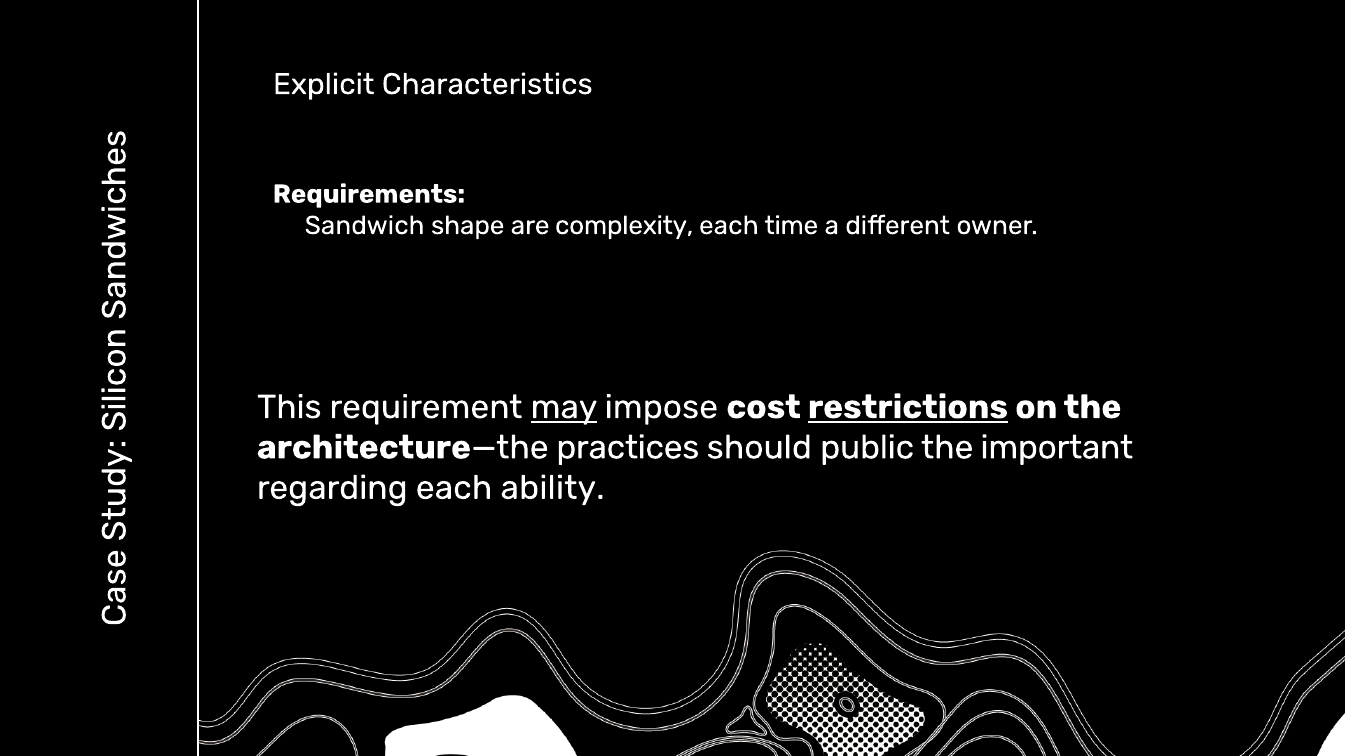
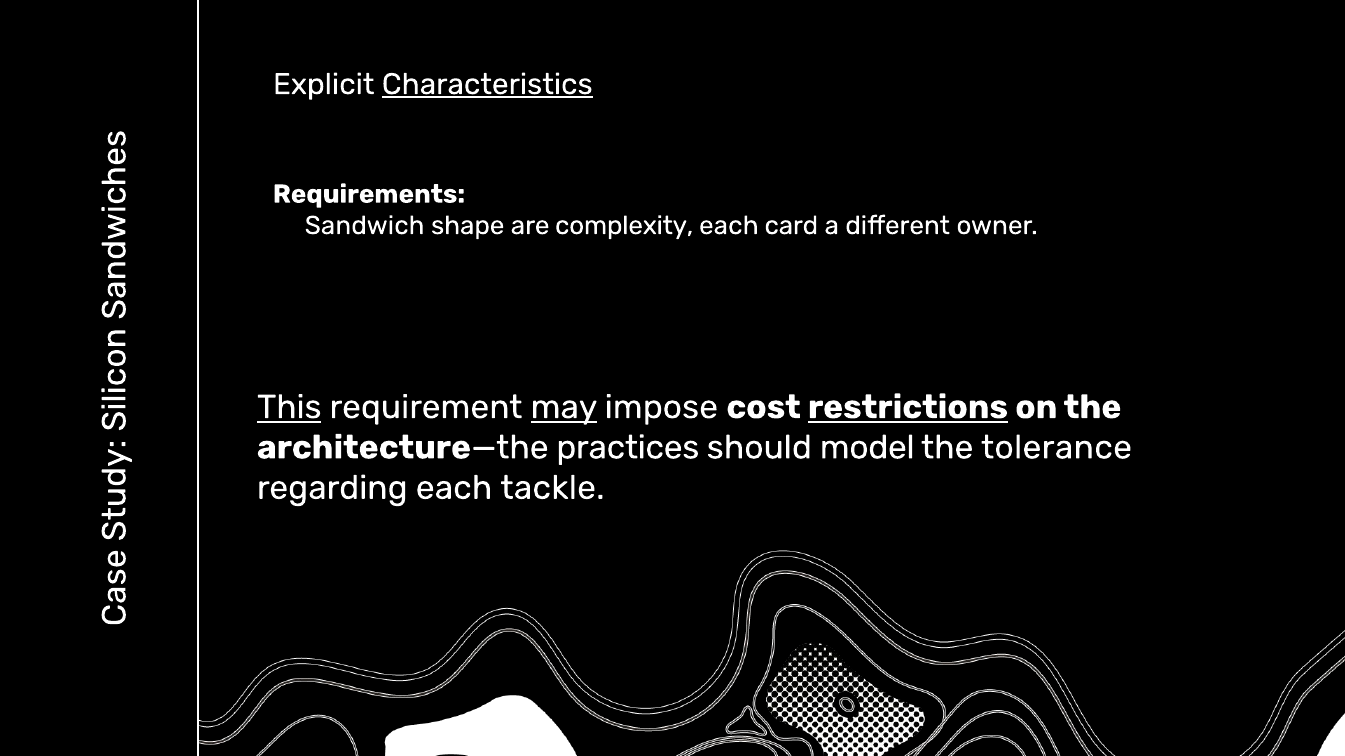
Characteristics underline: none -> present
time: time -> card
This underline: none -> present
public: public -> model
important: important -> tolerance
ability: ability -> tackle
